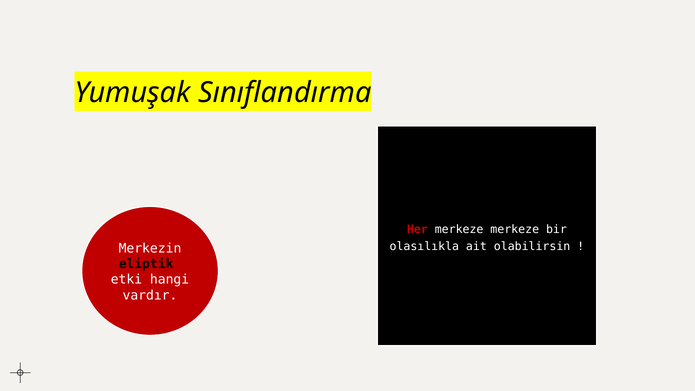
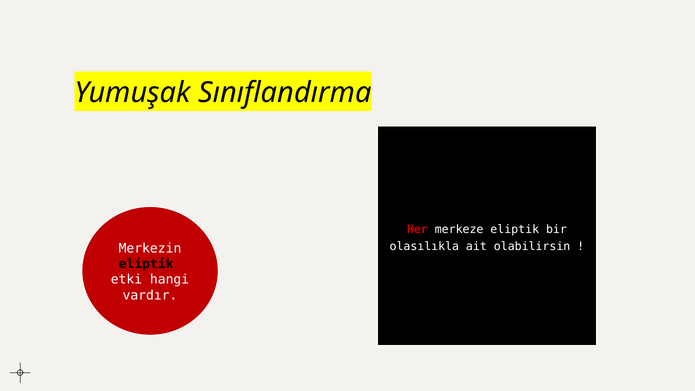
merkeze merkeze: merkeze -> eliptik
